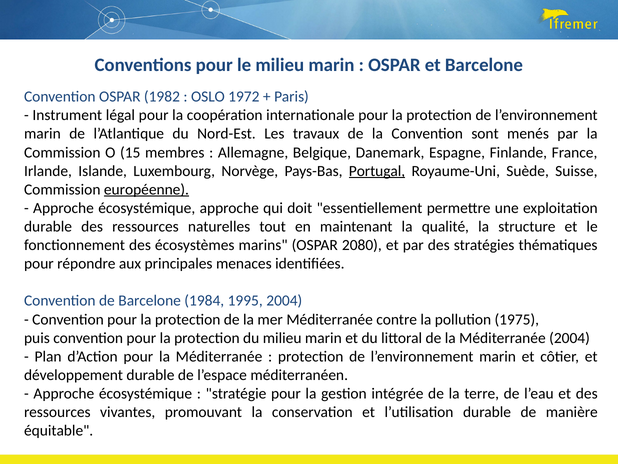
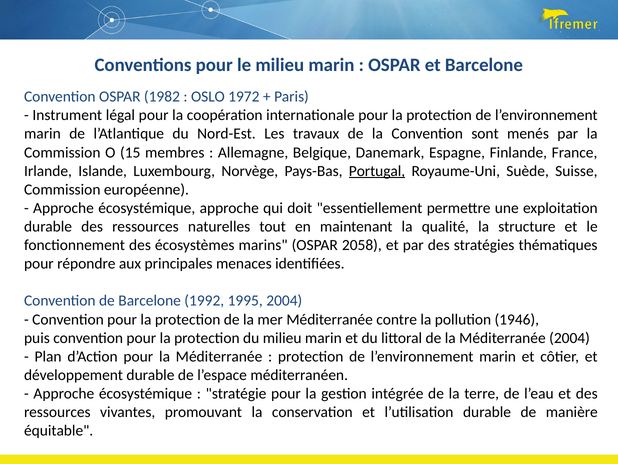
européenne underline: present -> none
2080: 2080 -> 2058
1984: 1984 -> 1992
1975: 1975 -> 1946
